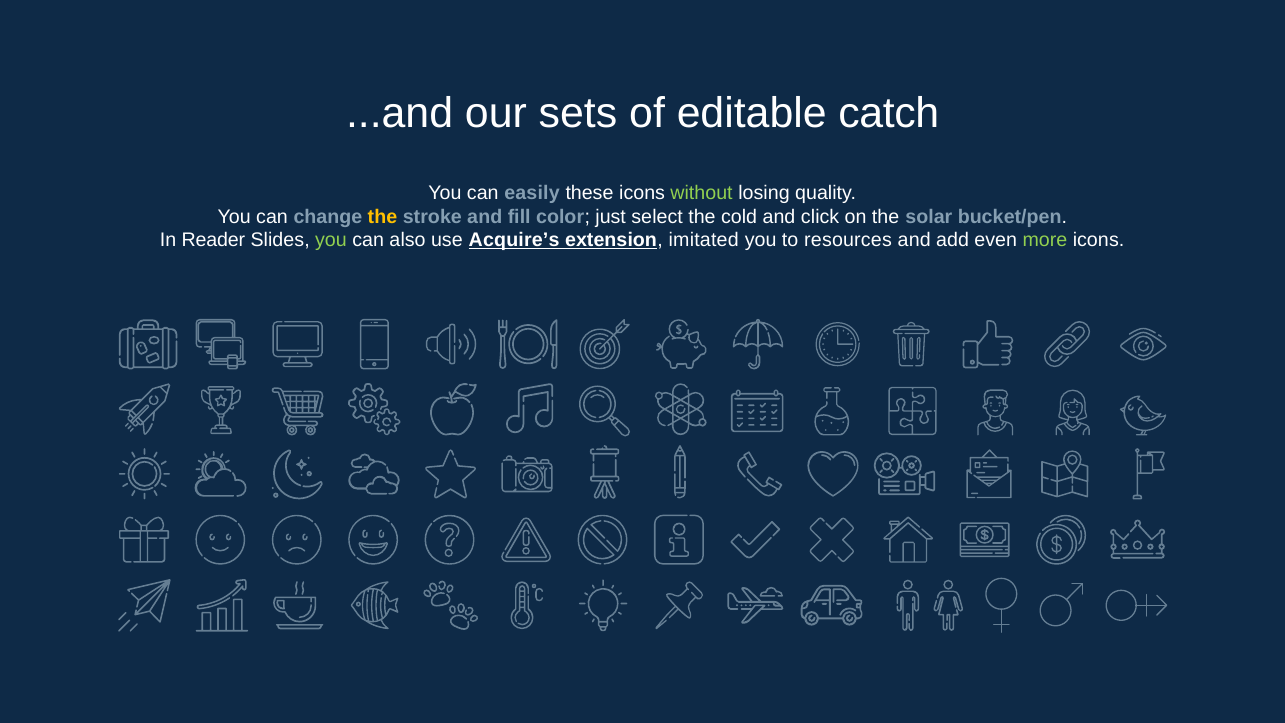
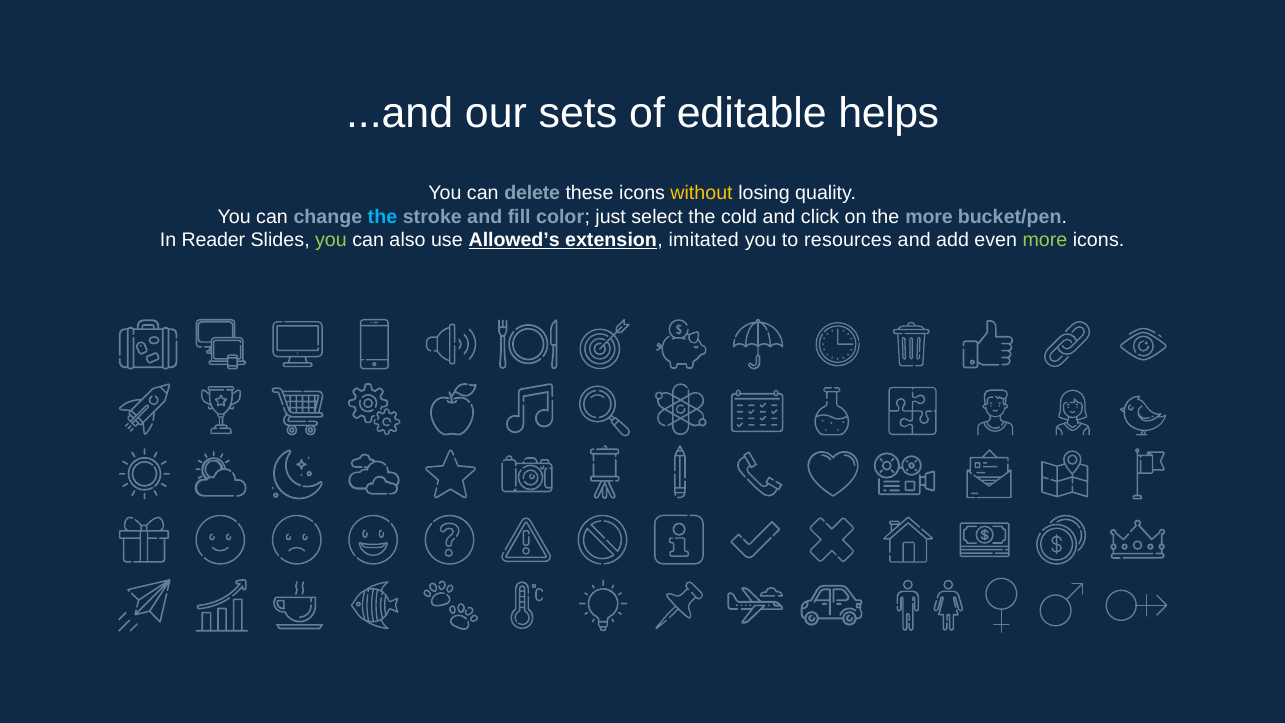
catch: catch -> helps
easily: easily -> delete
without colour: light green -> yellow
the at (382, 217) colour: yellow -> light blue
the solar: solar -> more
Acquire’s: Acquire’s -> Allowed’s
